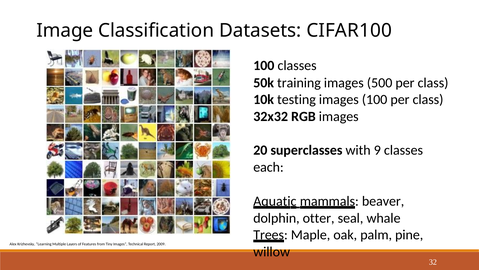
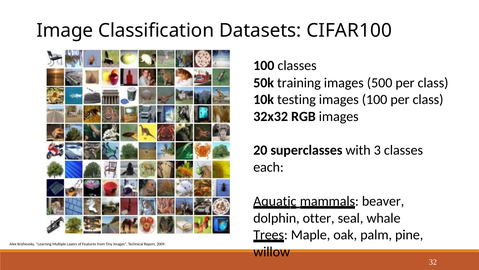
9: 9 -> 3
